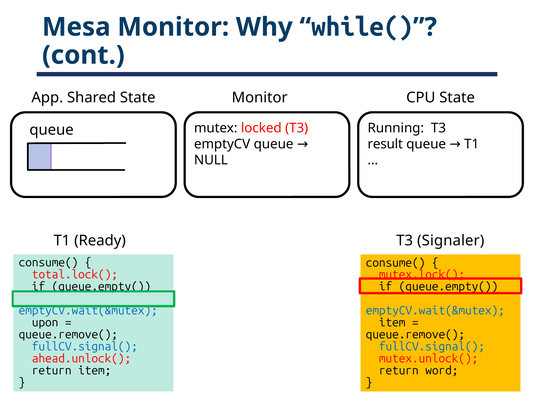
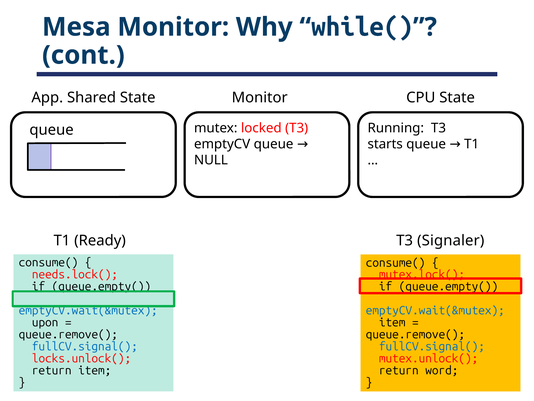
result: result -> starts
total.lock(: total.lock( -> needs.lock(
ahead.unlock(: ahead.unlock( -> locks.unlock(
